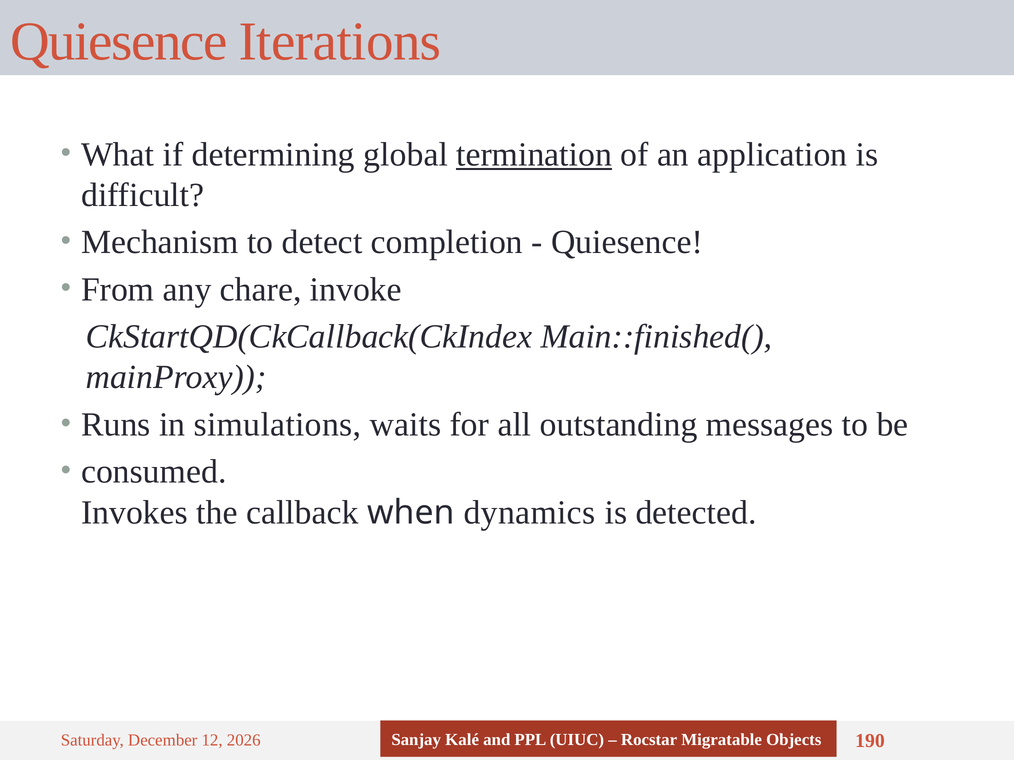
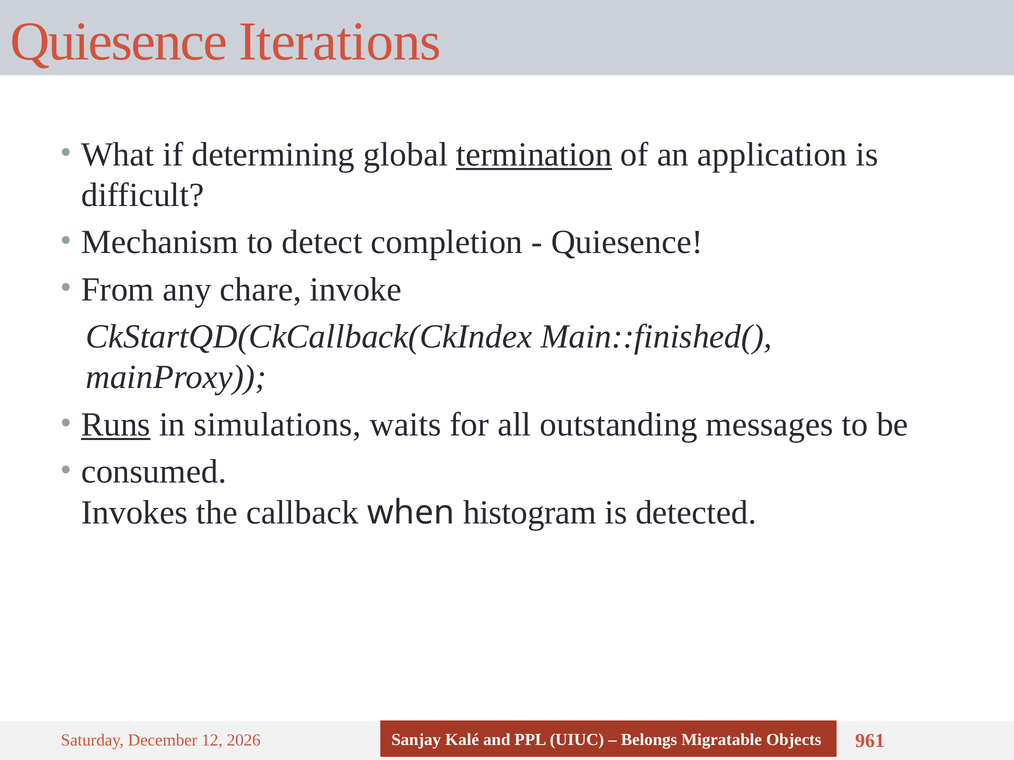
Runs underline: none -> present
dynamics: dynamics -> histogram
Rocstar: Rocstar -> Belongs
190: 190 -> 961
